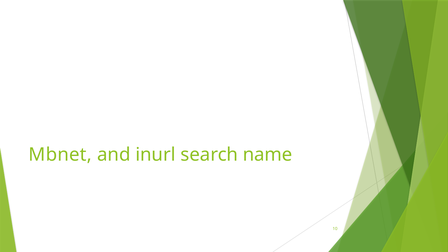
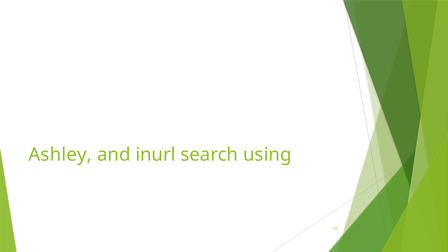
Mbnet: Mbnet -> Ashley
name: name -> using
